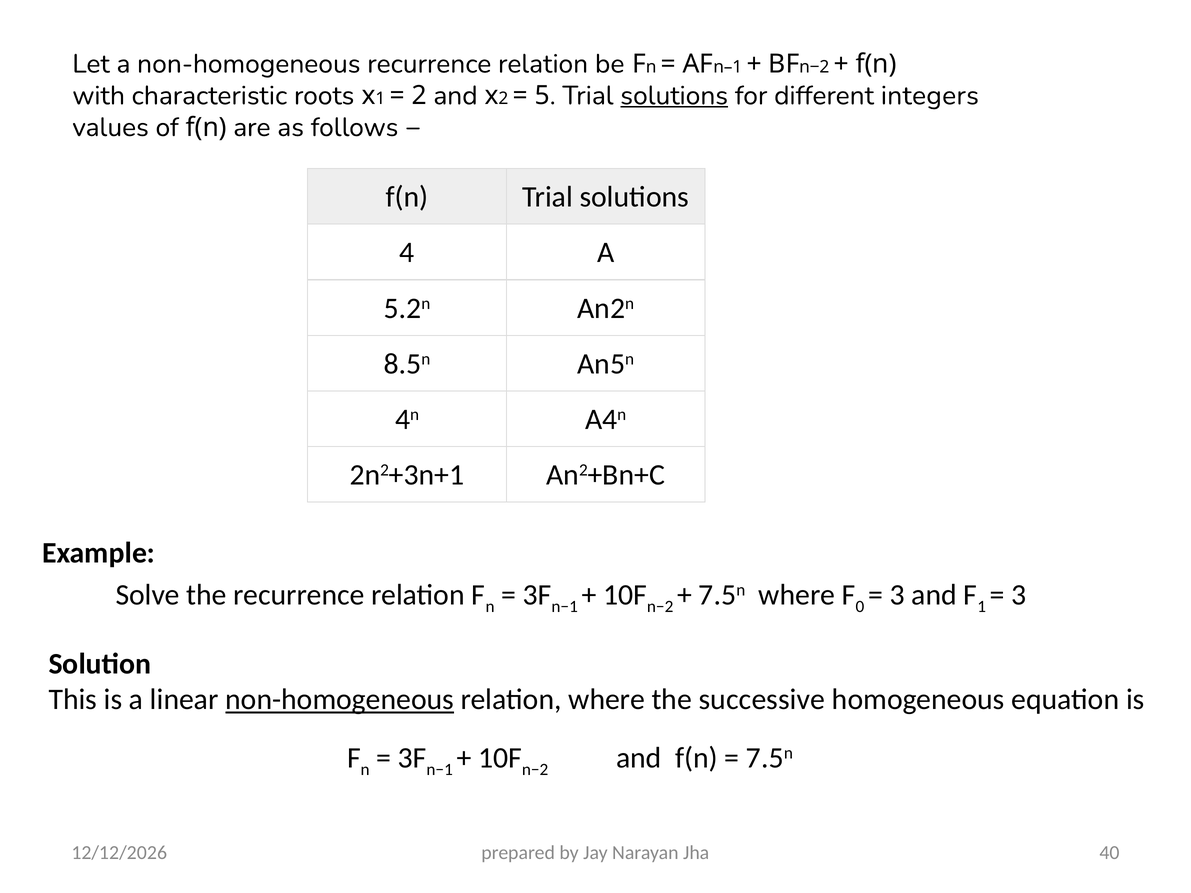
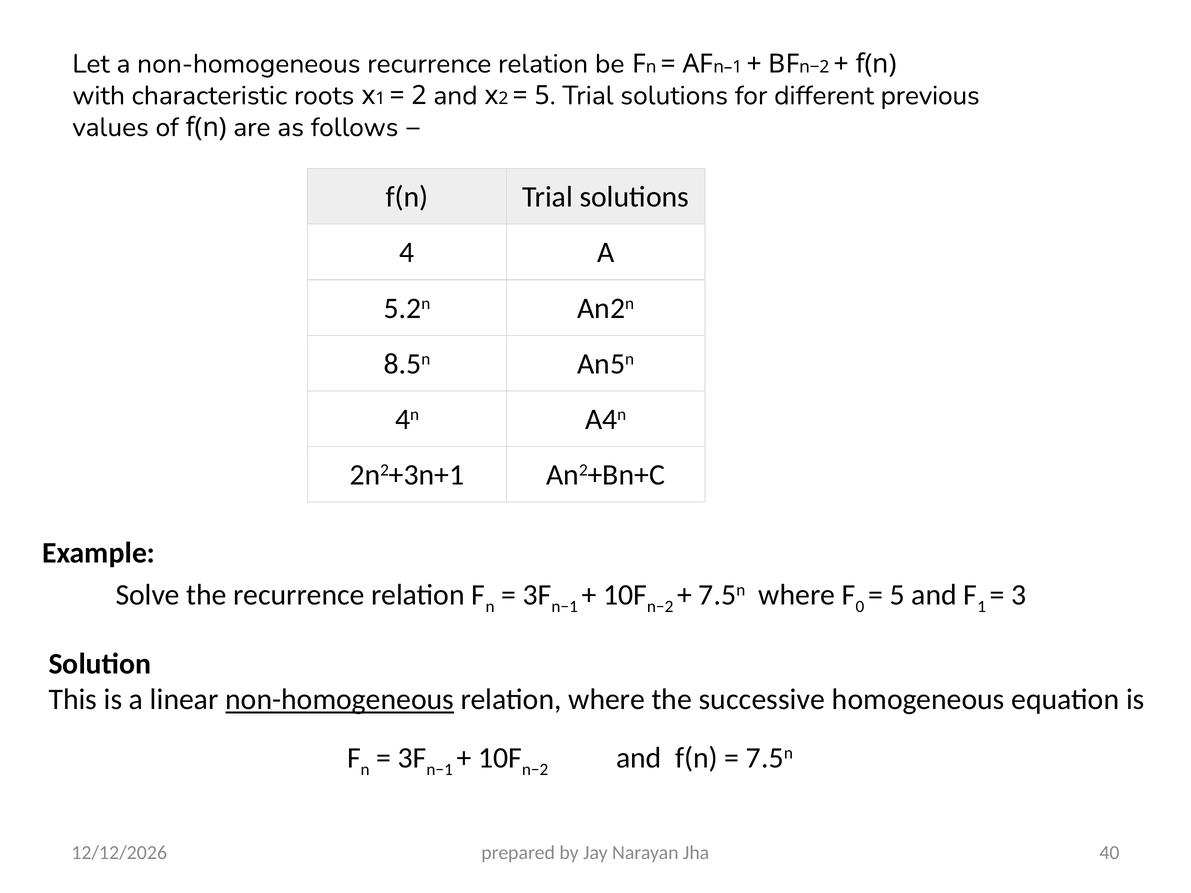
solutions at (674, 96) underline: present -> none
integers: integers -> previous
3 at (897, 595): 3 -> 5
